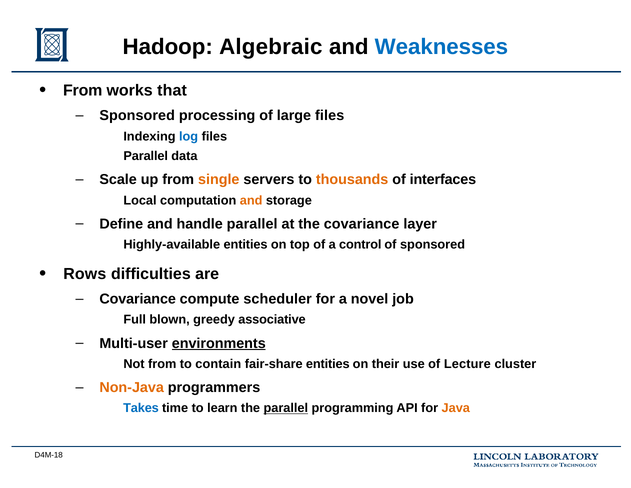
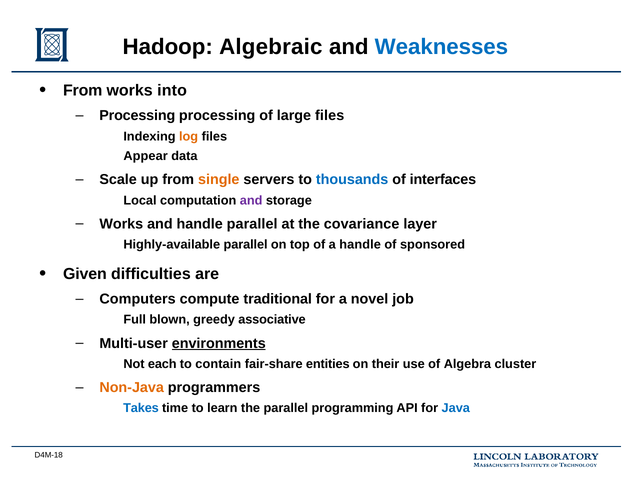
that: that -> into
Sponsored at (137, 116): Sponsored -> Processing
log colour: blue -> orange
Parallel at (146, 156): Parallel -> Appear
thousands colour: orange -> blue
and at (251, 200) colour: orange -> purple
Define at (121, 224): Define -> Works
Highly-available entities: entities -> parallel
a control: control -> handle
Rows: Rows -> Given
Covariance at (138, 299): Covariance -> Computers
scheduler: scheduler -> traditional
Not from: from -> each
Lecture: Lecture -> Algebra
parallel at (286, 408) underline: present -> none
Java colour: orange -> blue
